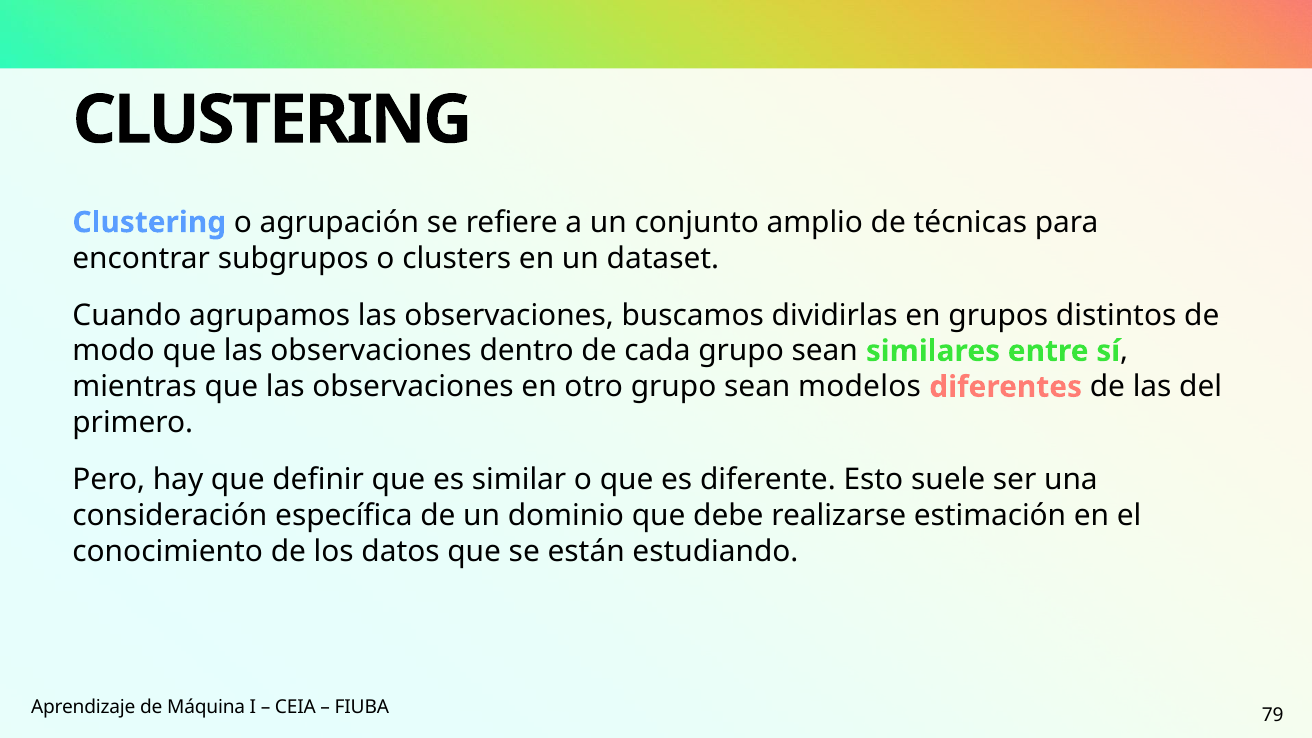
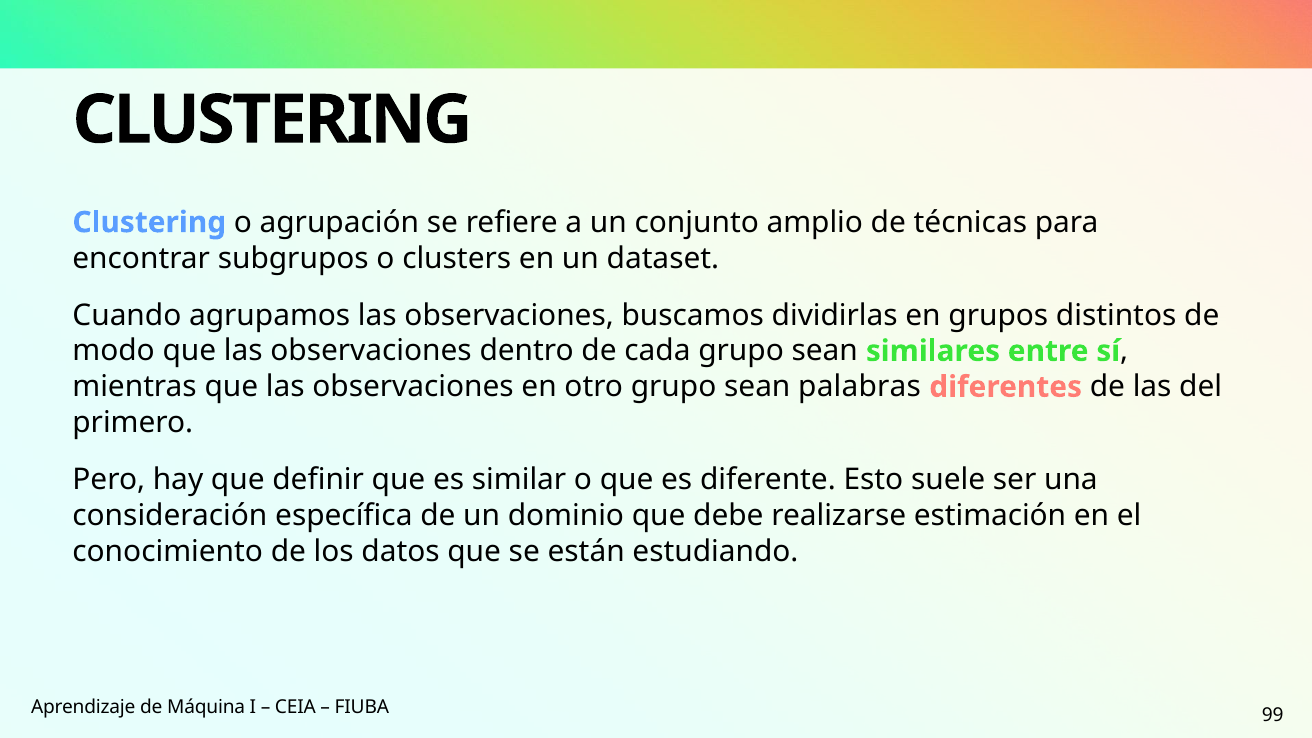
modelos: modelos -> palabras
79: 79 -> 99
